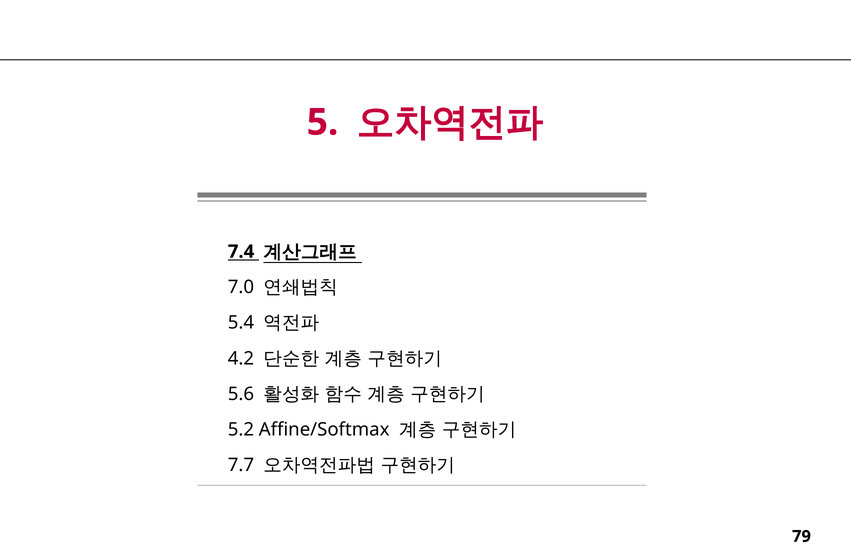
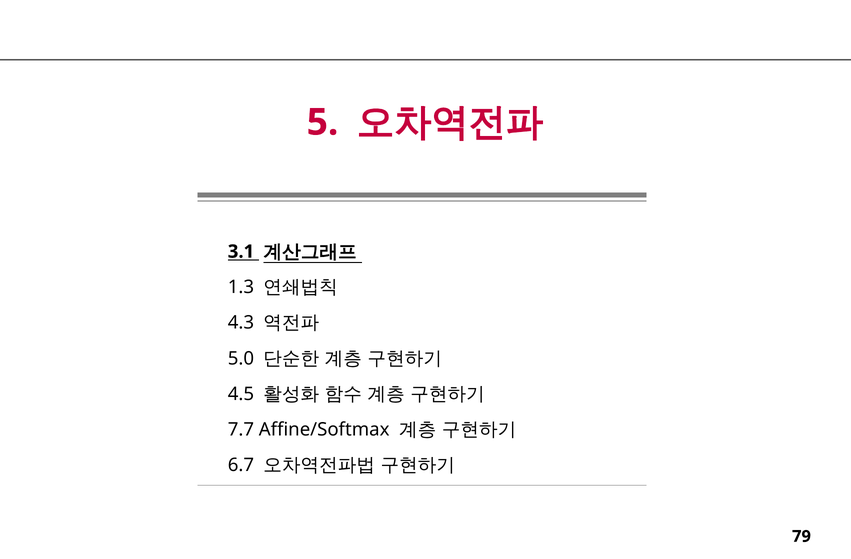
7.4: 7.4 -> 3.1
7.0: 7.0 -> 1.3
5.4: 5.4 -> 4.3
4.2: 4.2 -> 5.0
5.6: 5.6 -> 4.5
5.2: 5.2 -> 7.7
7.7: 7.7 -> 6.7
